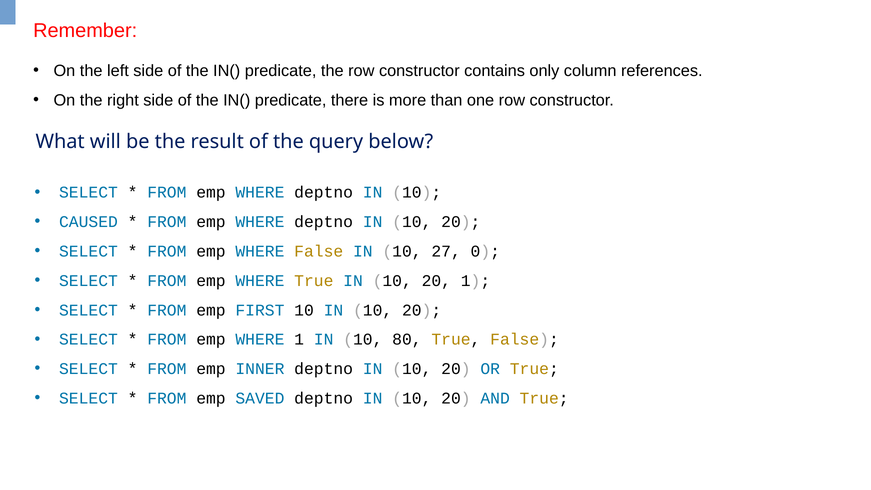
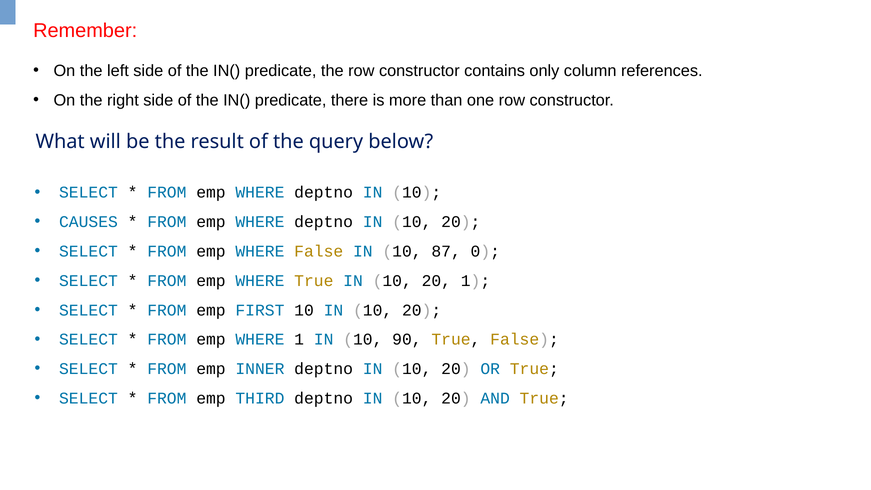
CAUSED: CAUSED -> CAUSES
27: 27 -> 87
80: 80 -> 90
SAVED: SAVED -> THIRD
